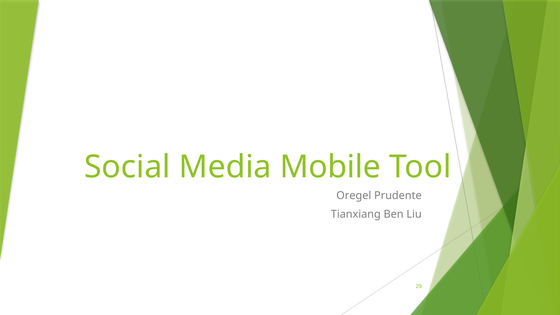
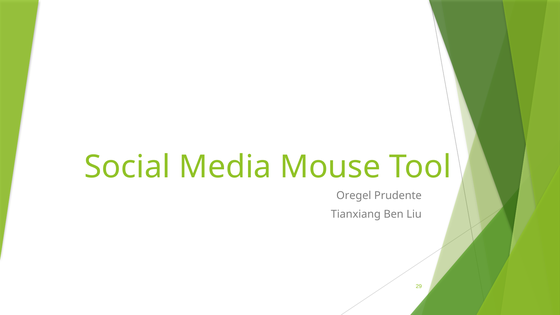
Mobile: Mobile -> Mouse
